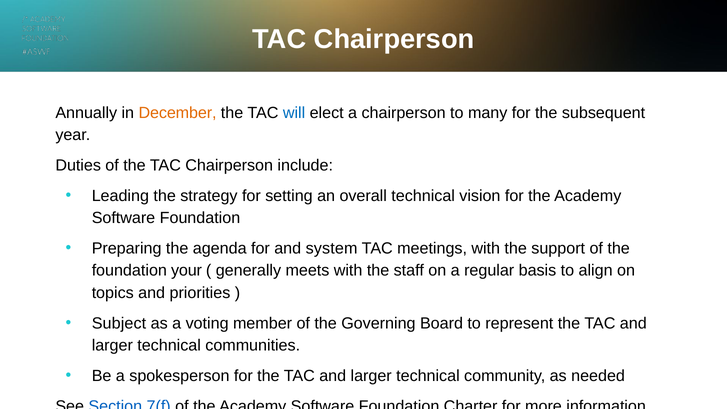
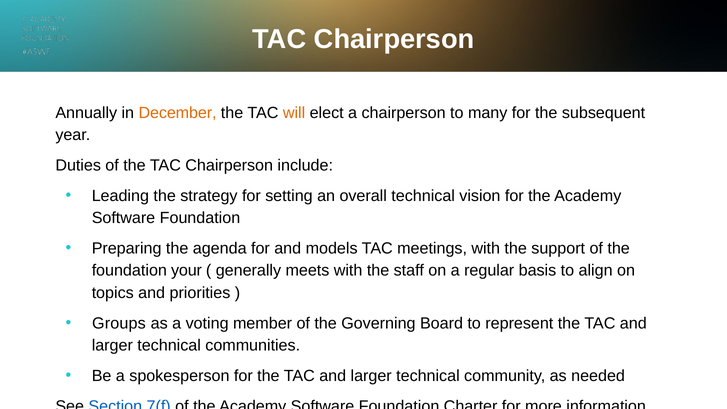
will colour: blue -> orange
system: system -> models
Subject: Subject -> Groups
